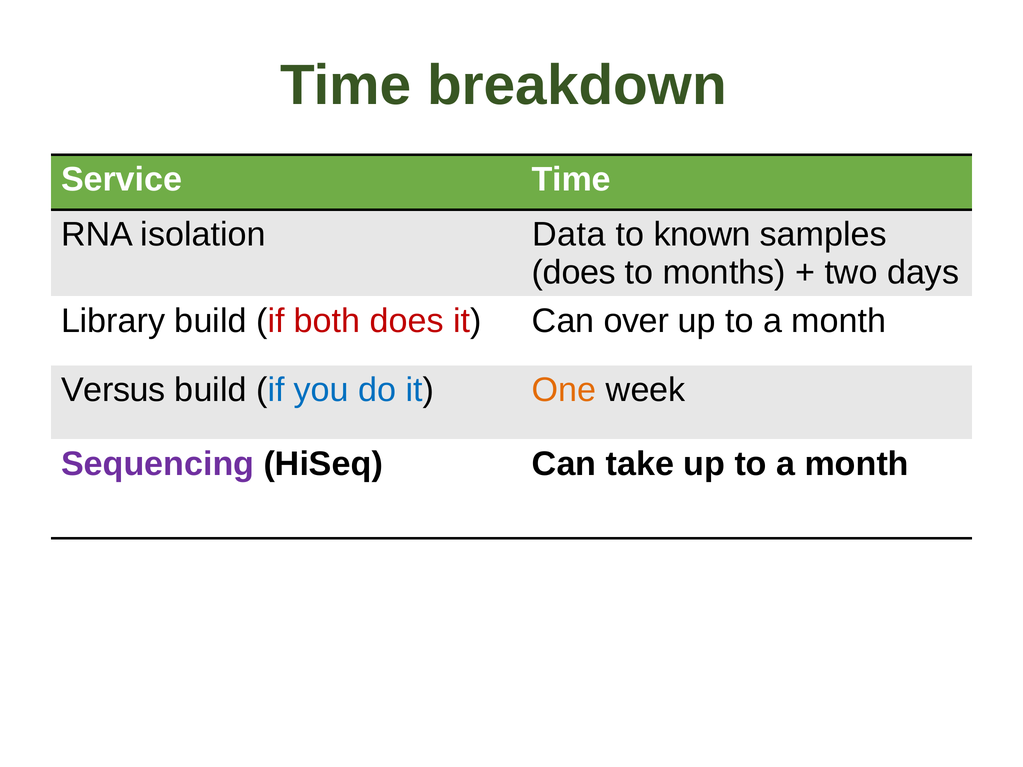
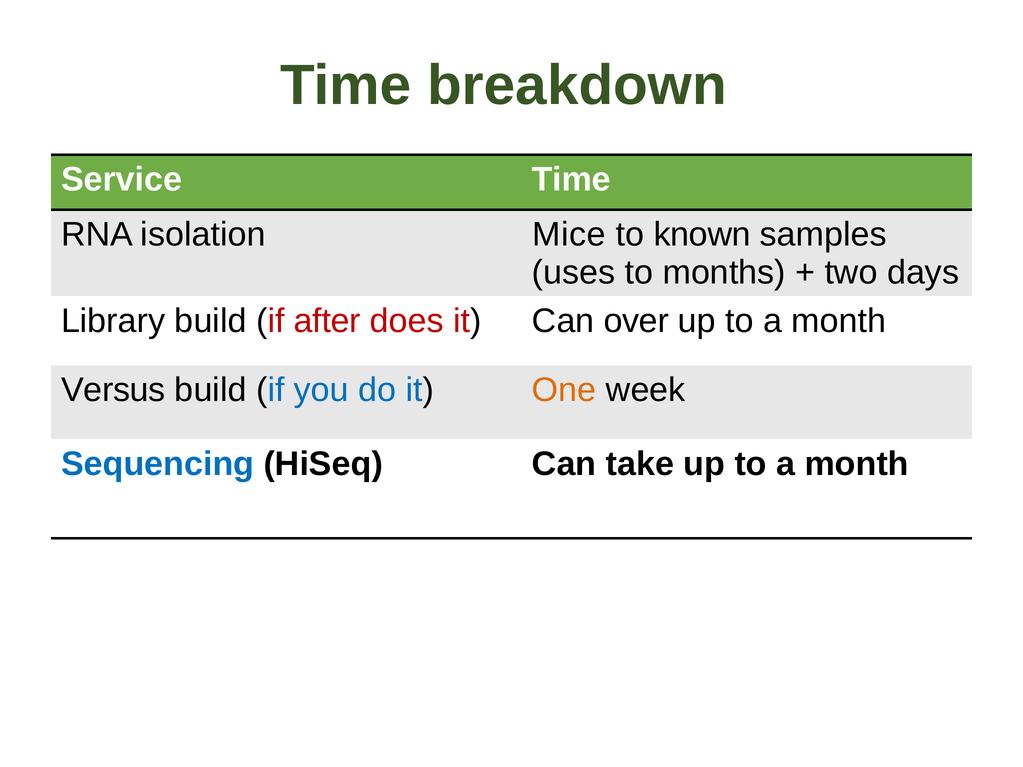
Data: Data -> Mice
does at (574, 273): does -> uses
both: both -> after
Sequencing colour: purple -> blue
